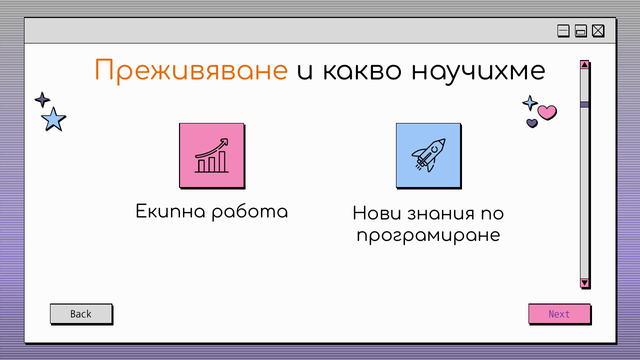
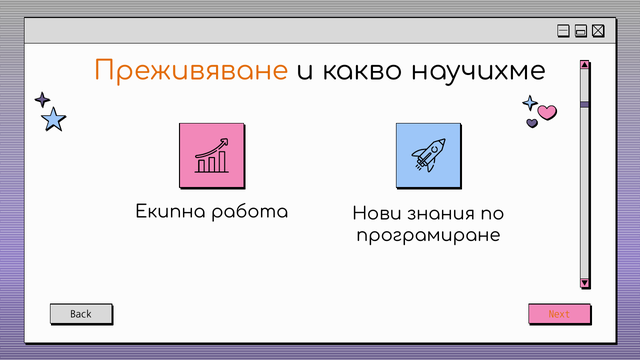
Next colour: purple -> orange
